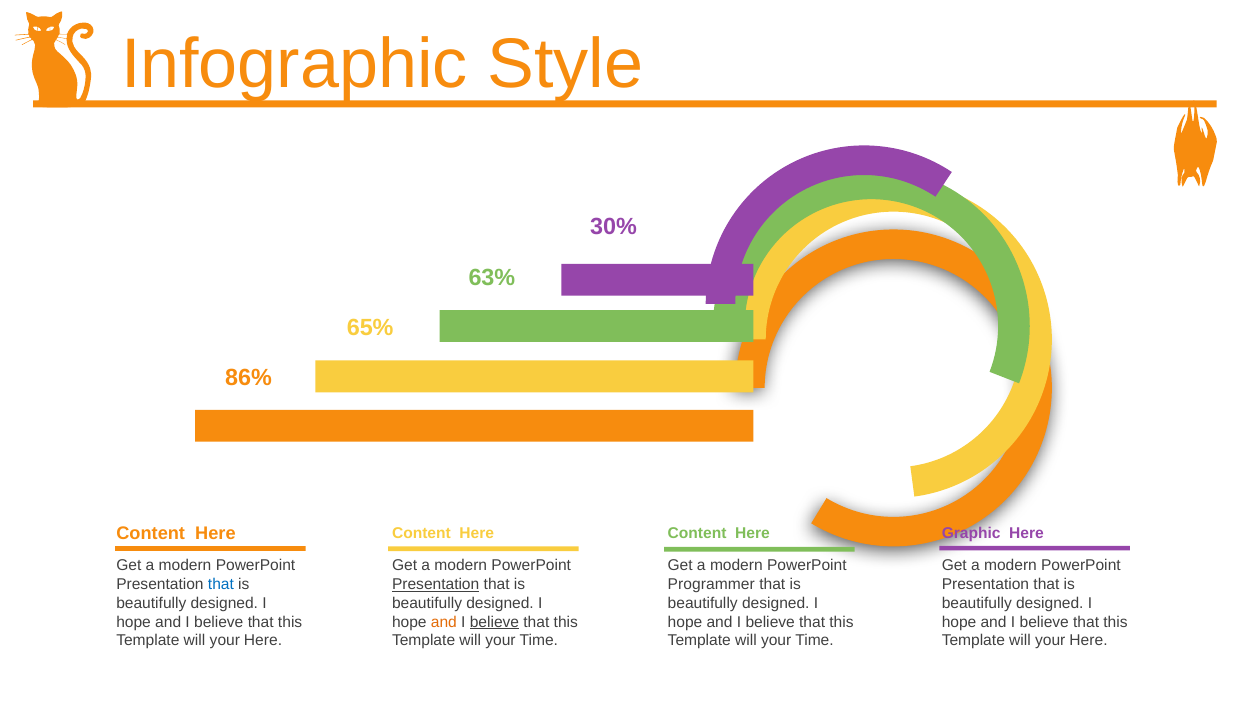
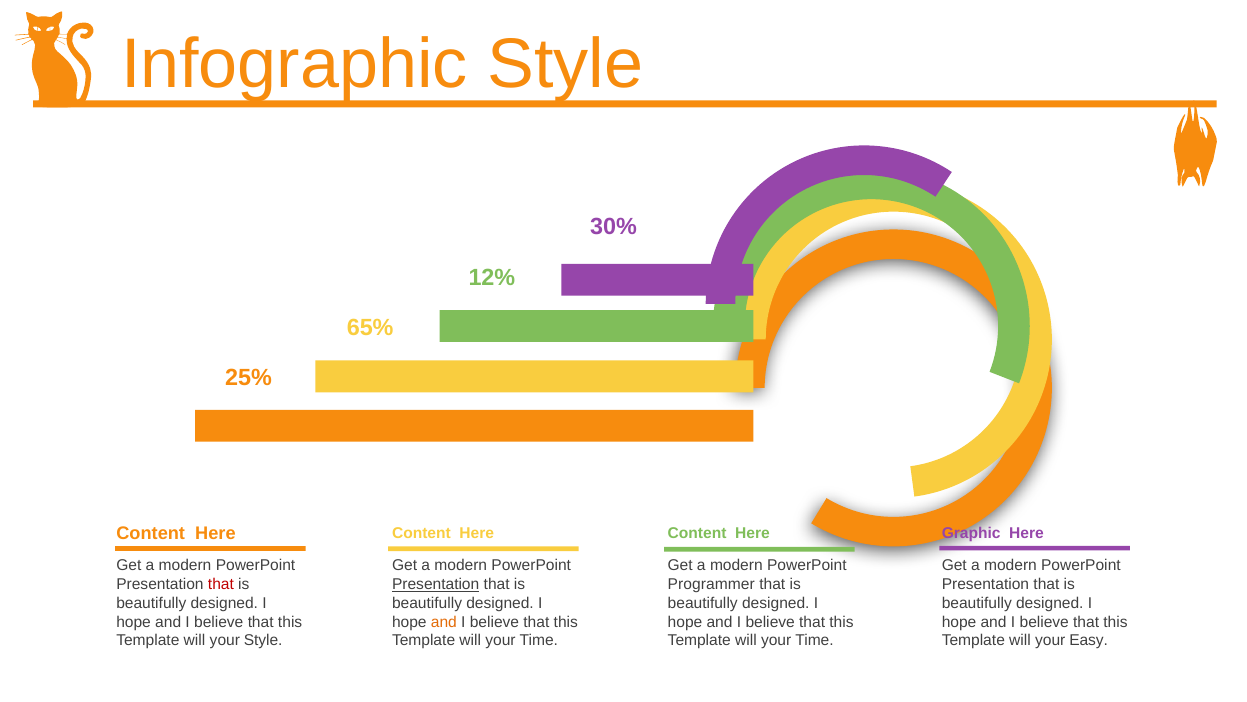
63%: 63% -> 12%
86%: 86% -> 25%
that at (221, 584) colour: blue -> red
believe at (494, 621) underline: present -> none
Here at (263, 640): Here -> Style
Here at (1089, 640): Here -> Easy
